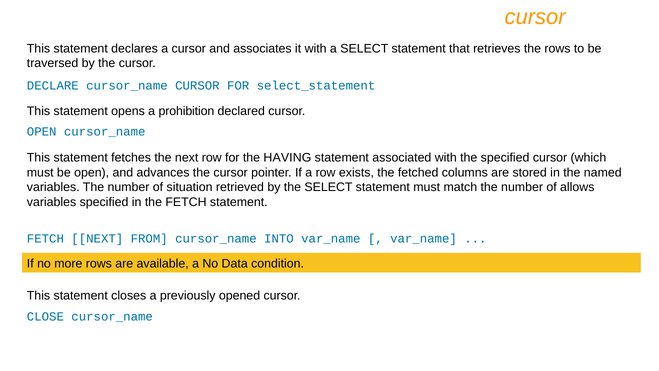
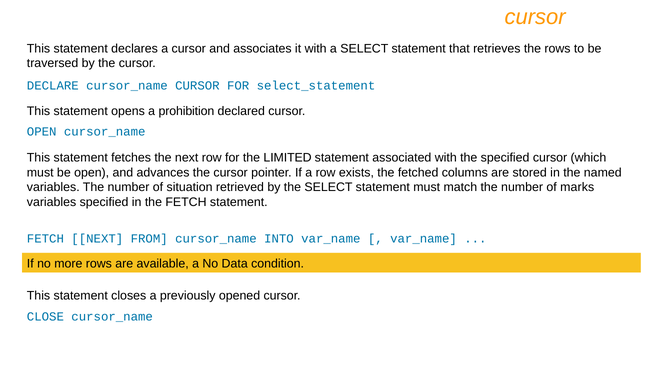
HAVING: HAVING -> LIMITED
allows: allows -> marks
